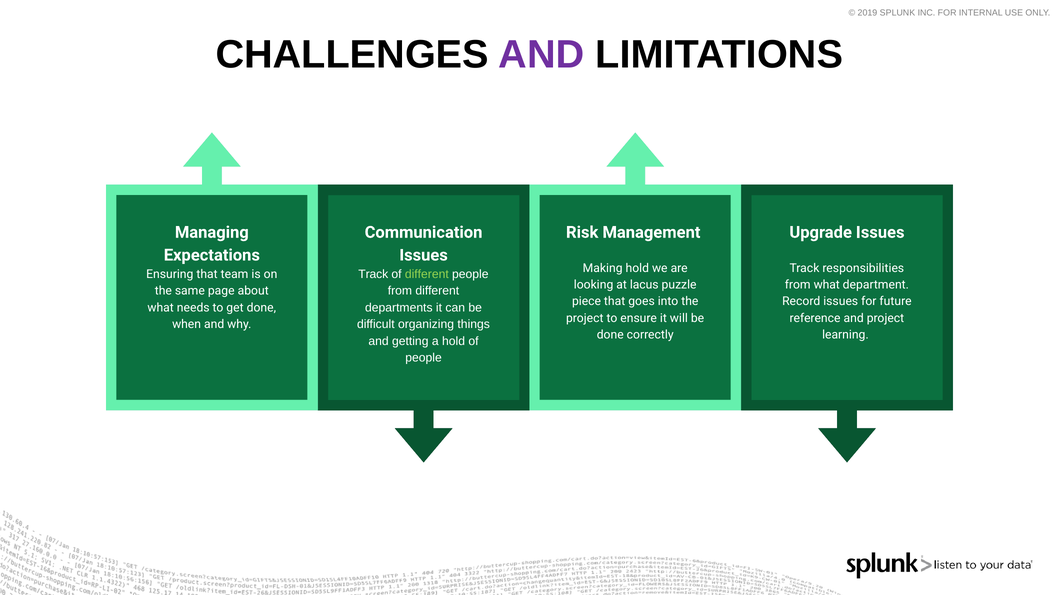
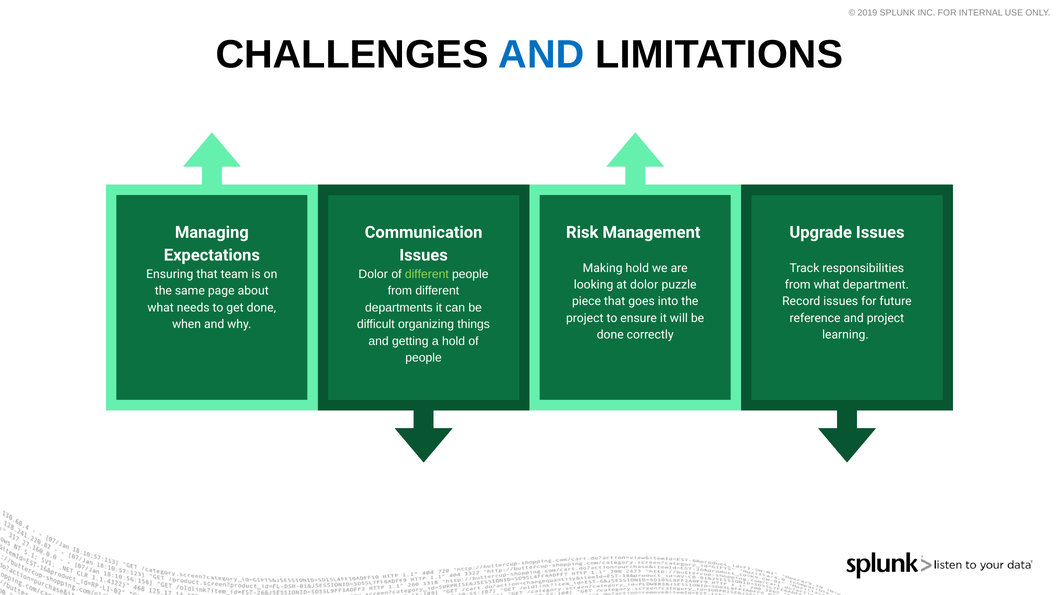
AND at (541, 55) colour: purple -> blue
Track at (373, 274): Track -> Dolor
lacus at (644, 285): lacus -> dolor
